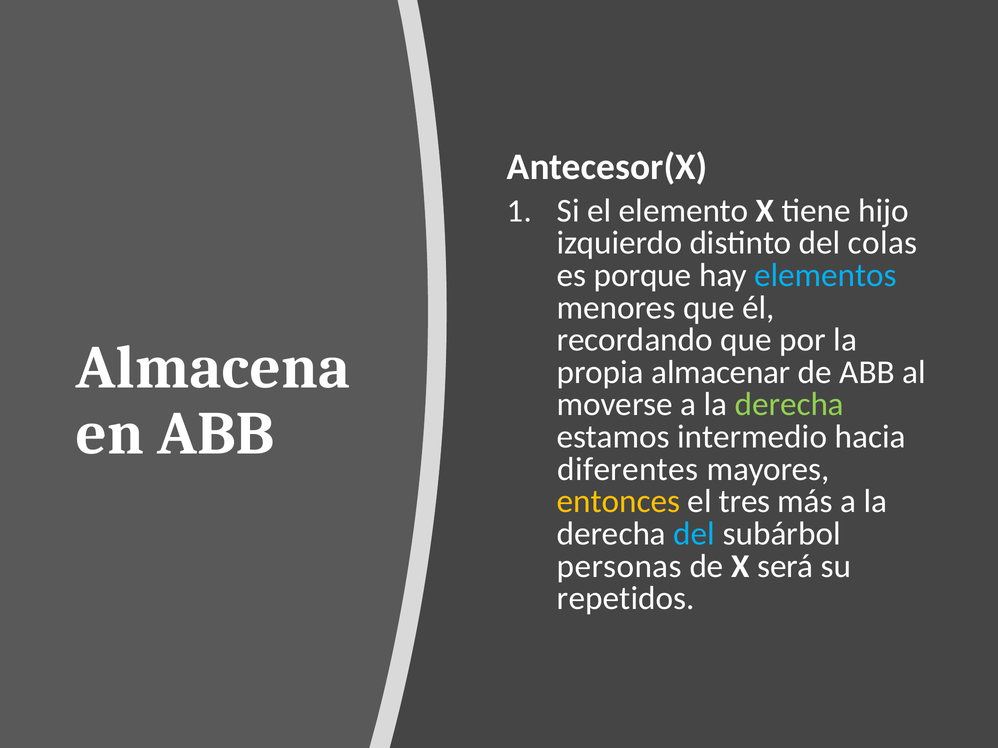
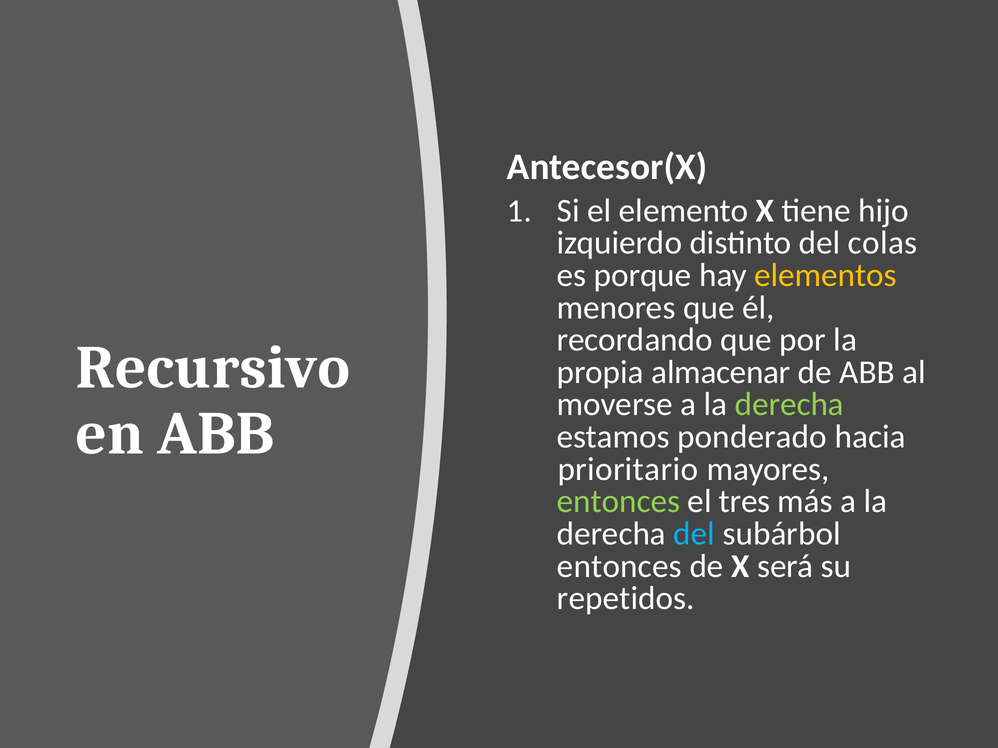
elementos colour: light blue -> yellow
Almacena: Almacena -> Recursivo
intermedio: intermedio -> ponderado
diferentes: diferentes -> prioritario
entonces at (618, 502) colour: yellow -> light green
personas at (619, 566): personas -> entonces
